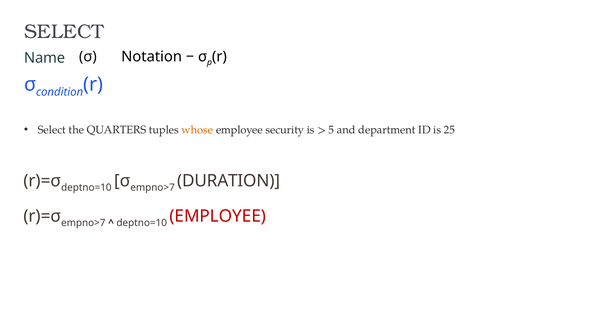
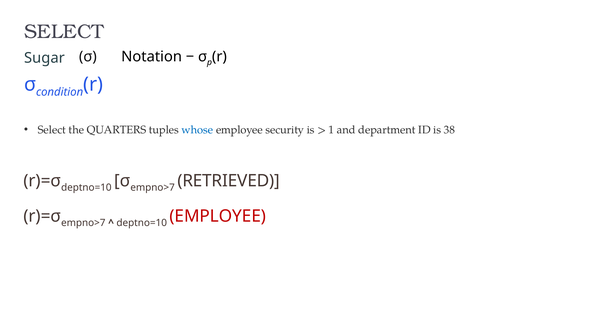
Name: Name -> Sugar
whose colour: orange -> blue
5: 5 -> 1
25: 25 -> 38
DURATION: DURATION -> RETRIEVED
